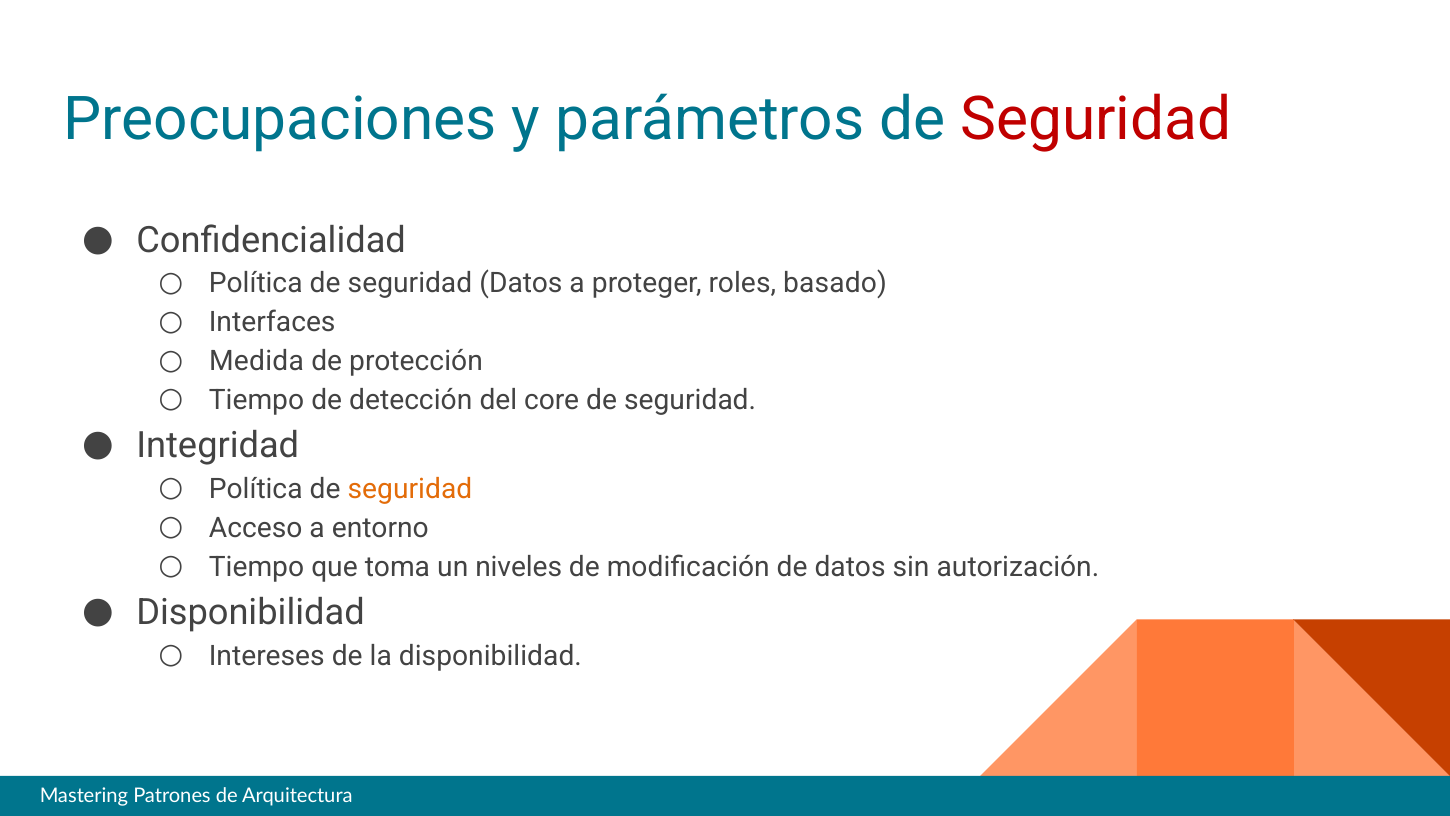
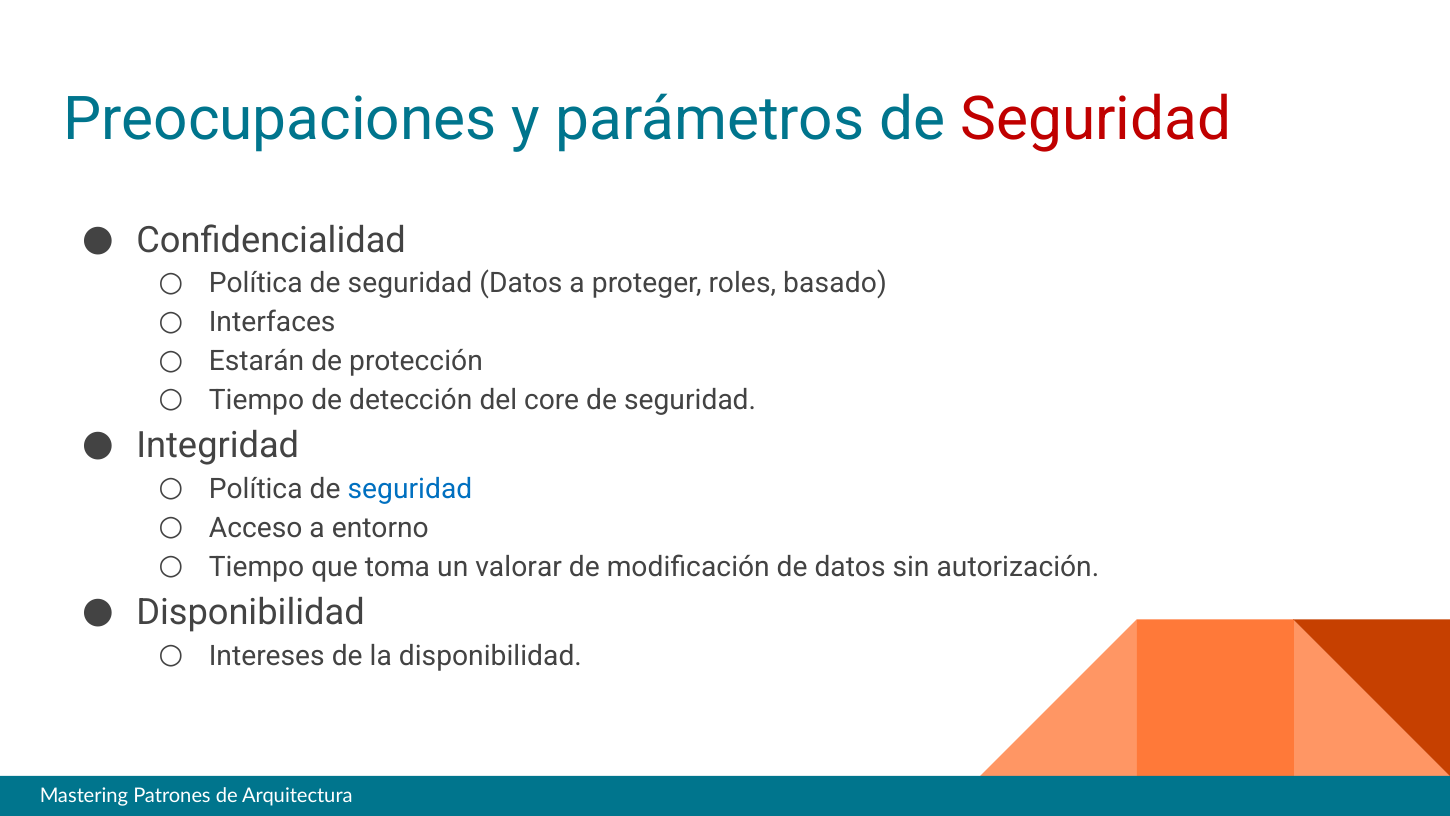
Medida: Medida -> Estarán
seguridad at (410, 489) colour: orange -> blue
niveles: niveles -> valorar
